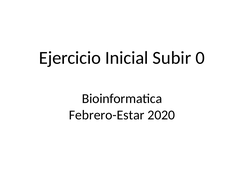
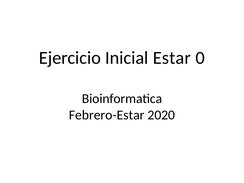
Subir: Subir -> Estar
